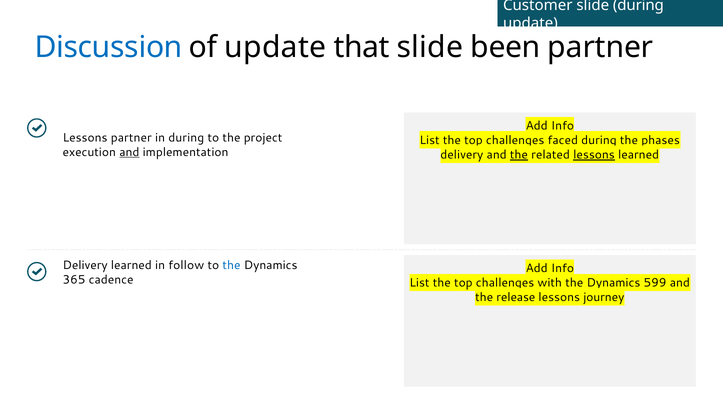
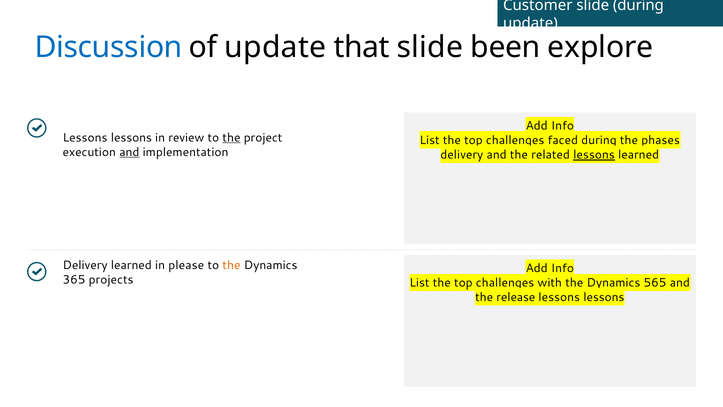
been partner: partner -> explore
partner at (131, 138): partner -> lessons
in during: during -> review
the at (231, 138) underline: none -> present
the at (519, 155) underline: present -> none
follow: follow -> please
the at (231, 265) colour: blue -> orange
cadence: cadence -> projects
599: 599 -> 565
journey at (604, 297): journey -> lessons
